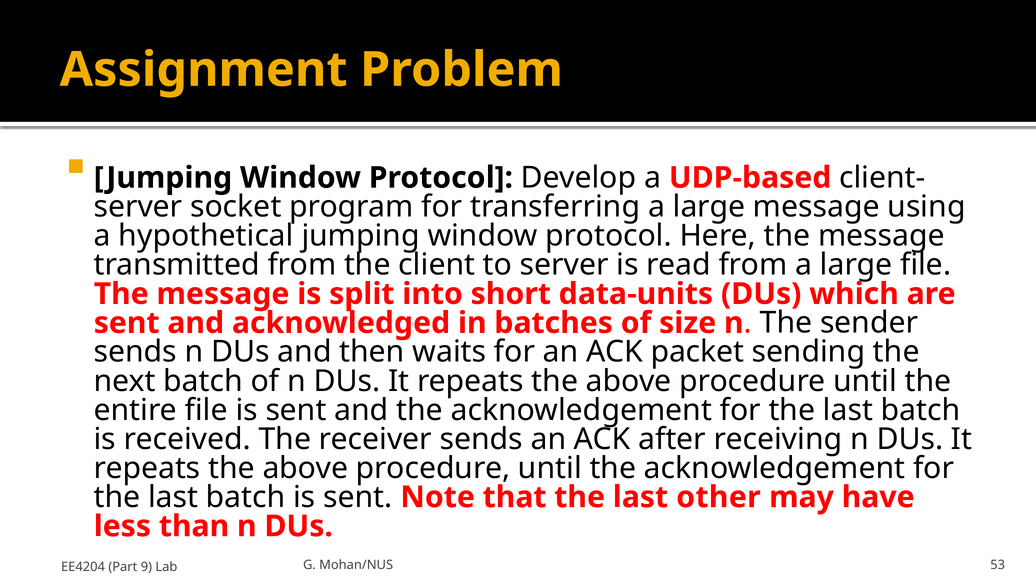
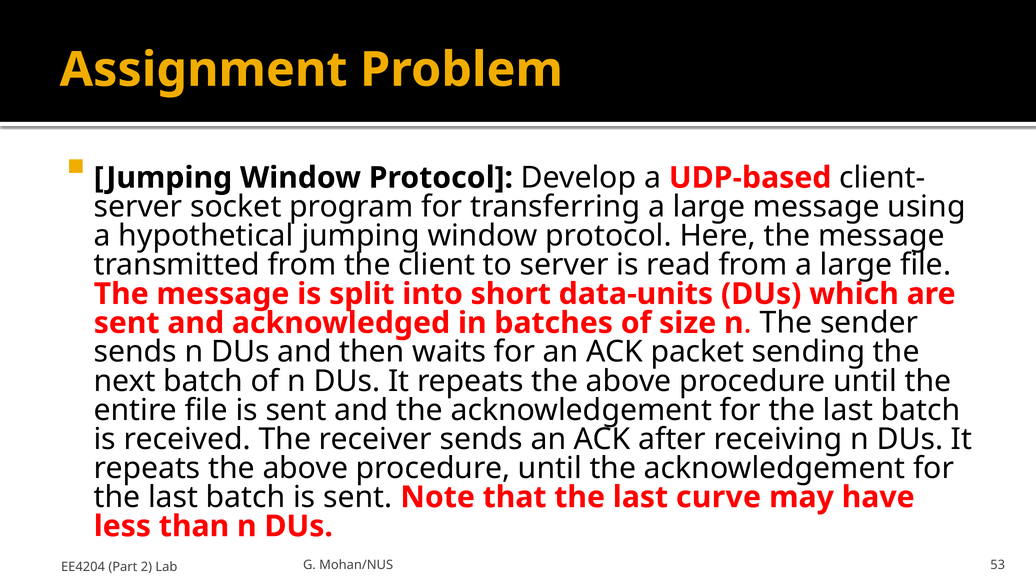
other: other -> curve
9: 9 -> 2
